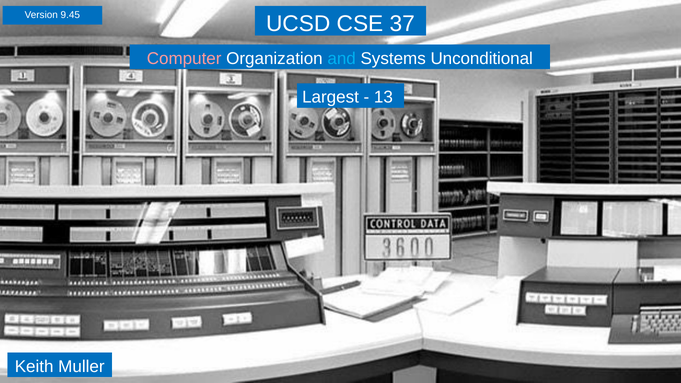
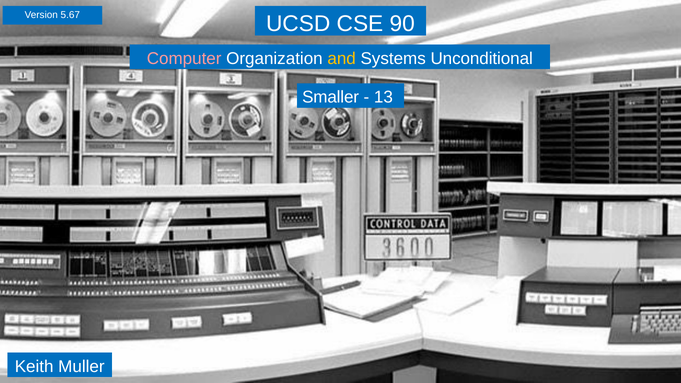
9.45: 9.45 -> 5.67
37: 37 -> 90
and colour: light blue -> yellow
Largest: Largest -> Smaller
